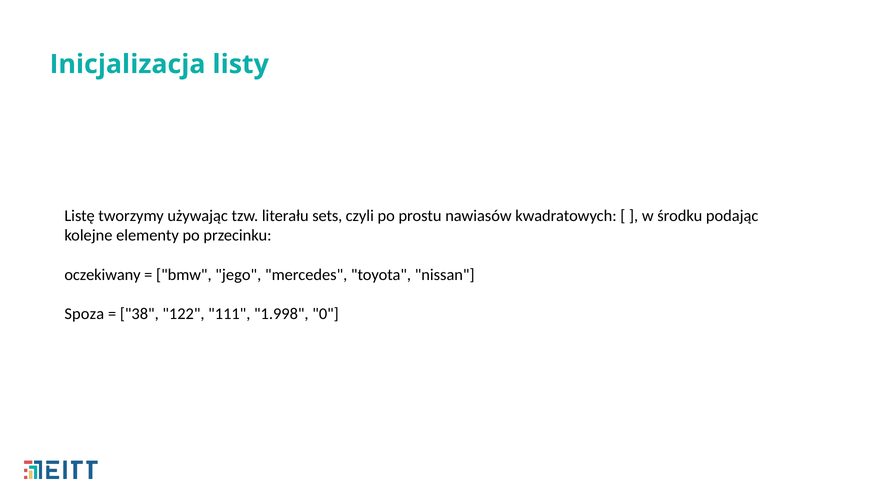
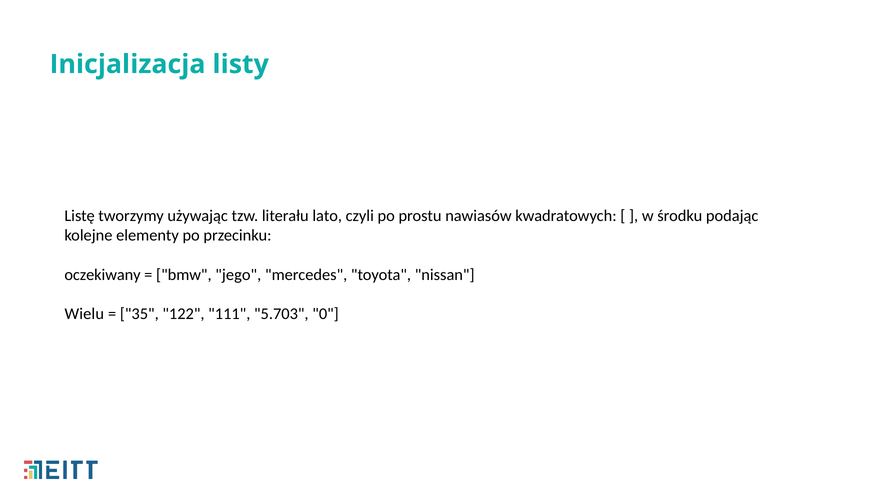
sets: sets -> lato
Spoza: Spoza -> Wielu
38: 38 -> 35
1.998: 1.998 -> 5.703
